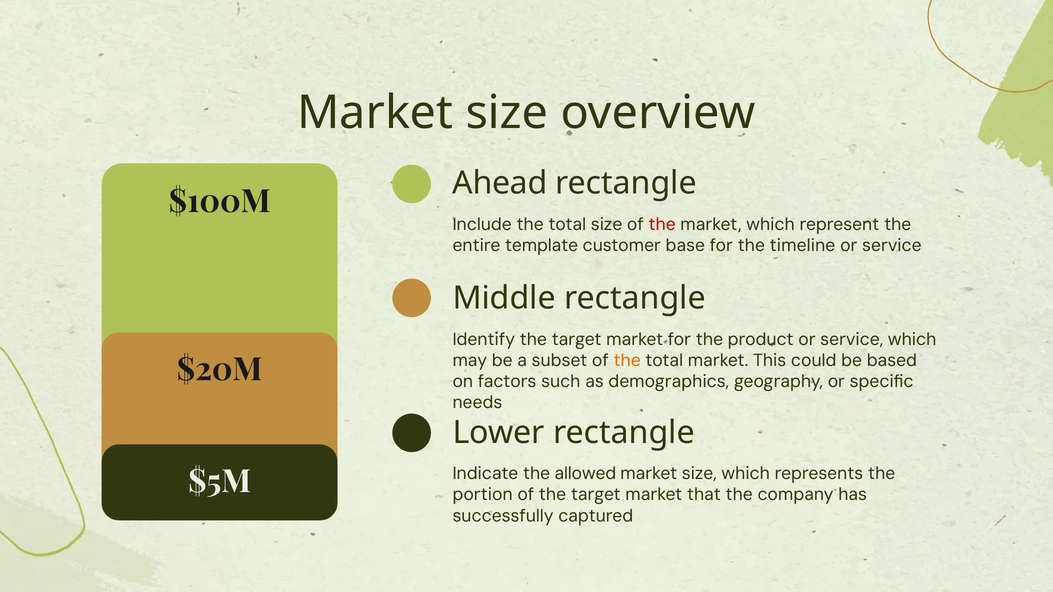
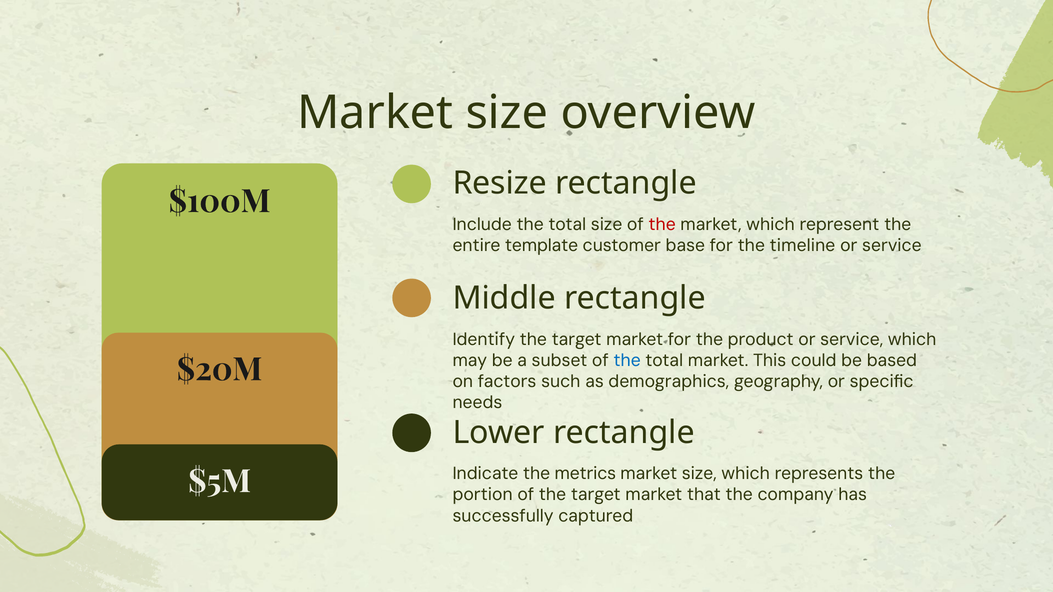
Ahead: Ahead -> Resize
the at (627, 361) colour: orange -> blue
allowed: allowed -> metrics
